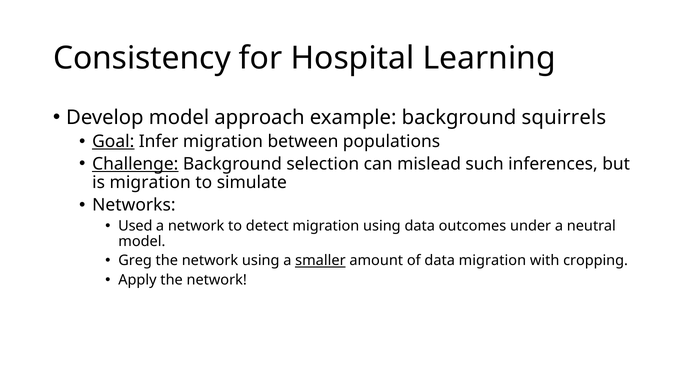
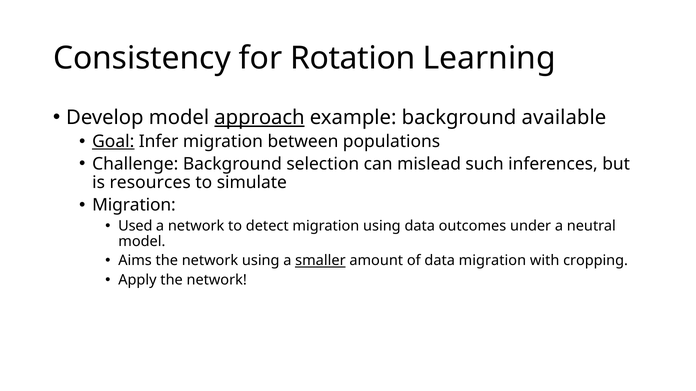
Hospital: Hospital -> Rotation
approach underline: none -> present
squirrels: squirrels -> available
Challenge underline: present -> none
is migration: migration -> resources
Networks at (134, 205): Networks -> Migration
Greg: Greg -> Aims
